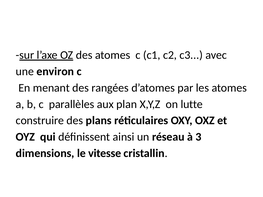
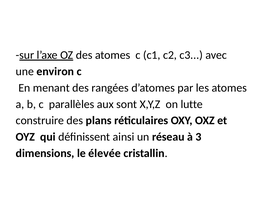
plan: plan -> sont
vitesse: vitesse -> élevée
